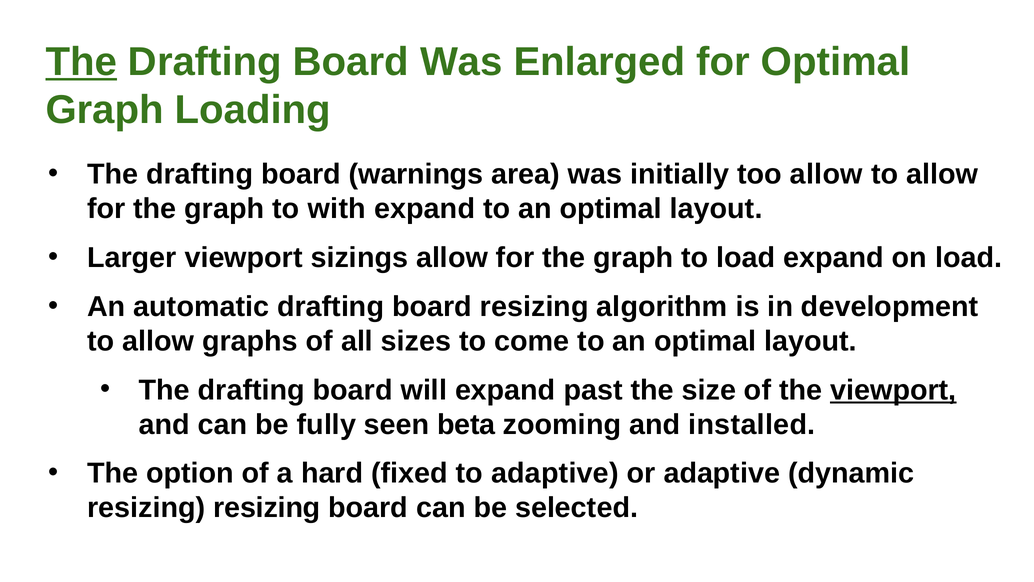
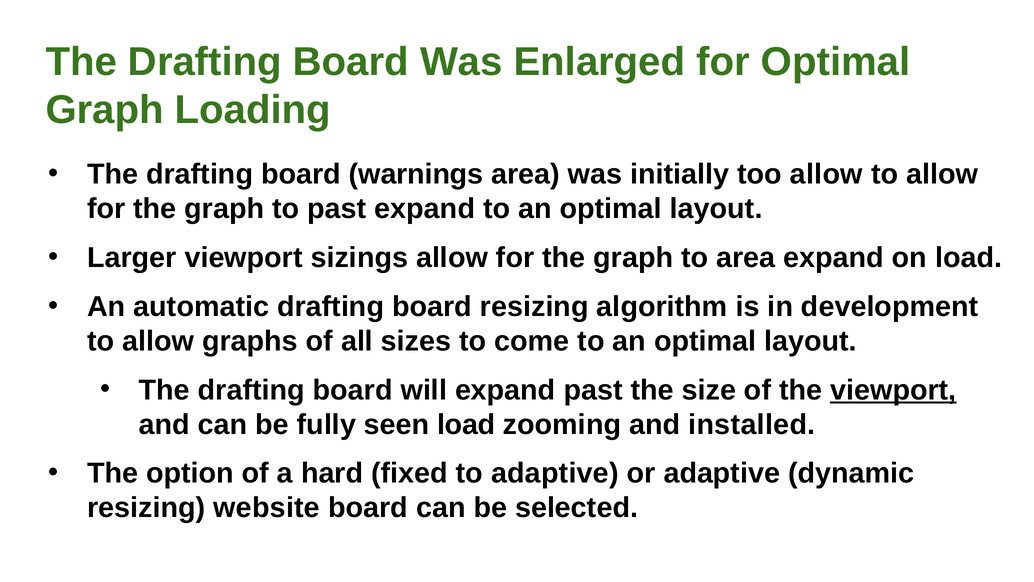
The at (81, 62) underline: present -> none
to with: with -> past
to load: load -> area
seen beta: beta -> load
resizing resizing: resizing -> website
